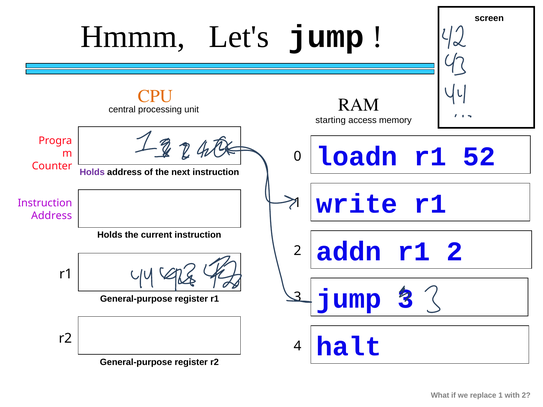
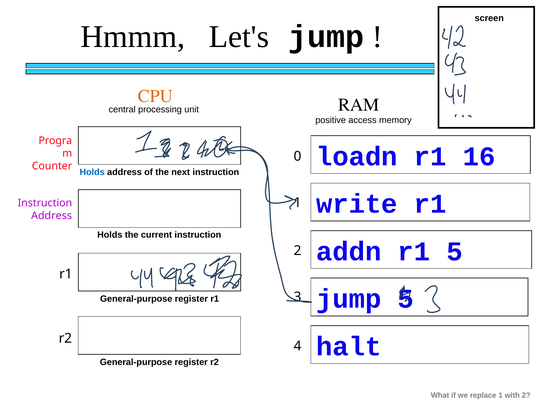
starting: starting -> positive
52: 52 -> 16
Holds at (92, 172) colour: purple -> blue
r1 2: 2 -> 5
jump 3: 3 -> 5
